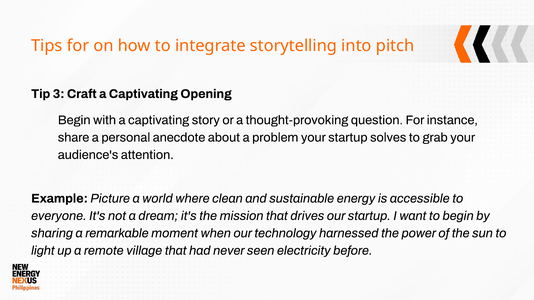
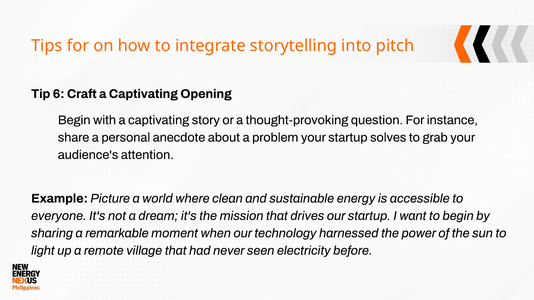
3: 3 -> 6
